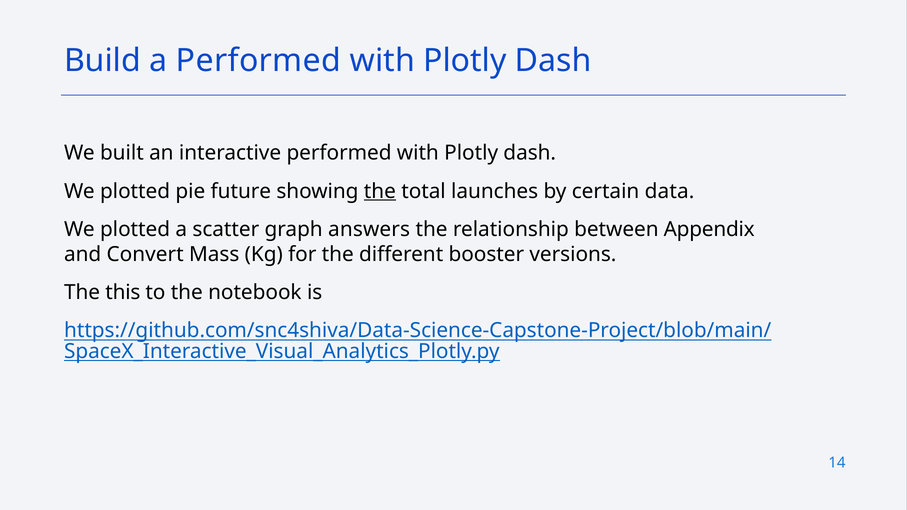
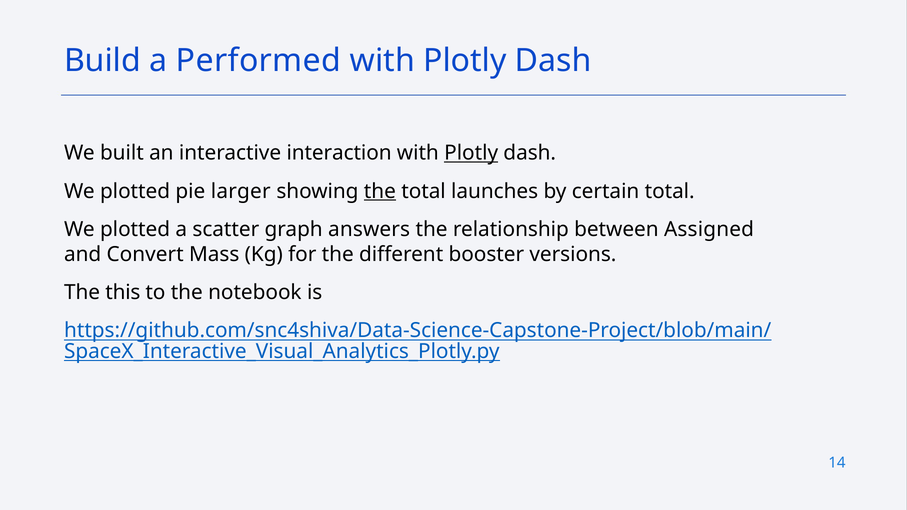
interactive performed: performed -> interaction
Plotly at (471, 153) underline: none -> present
future: future -> larger
certain data: data -> total
Appendix: Appendix -> Assigned
